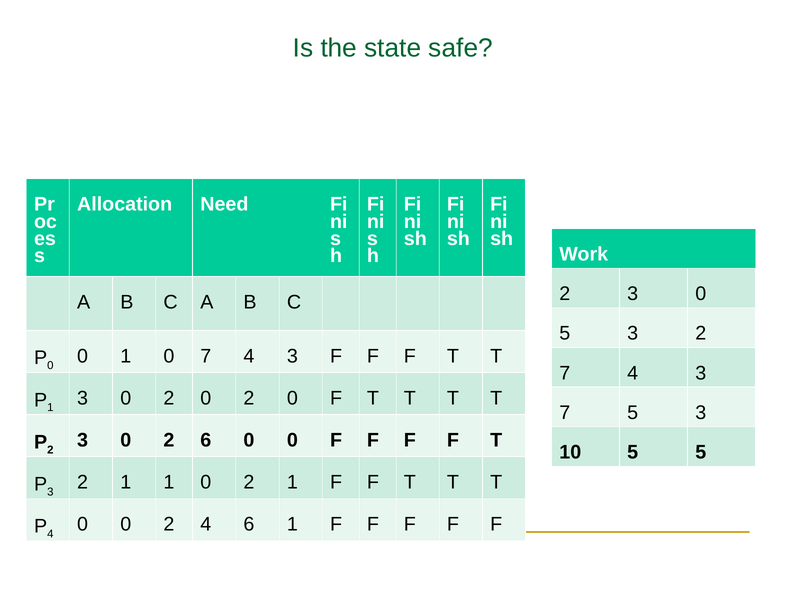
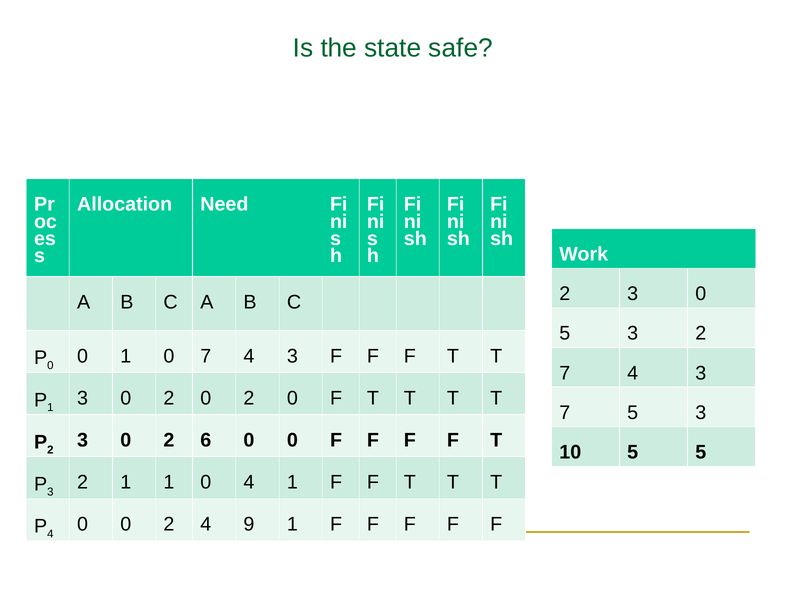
1 0 2: 2 -> 4
4 6: 6 -> 9
